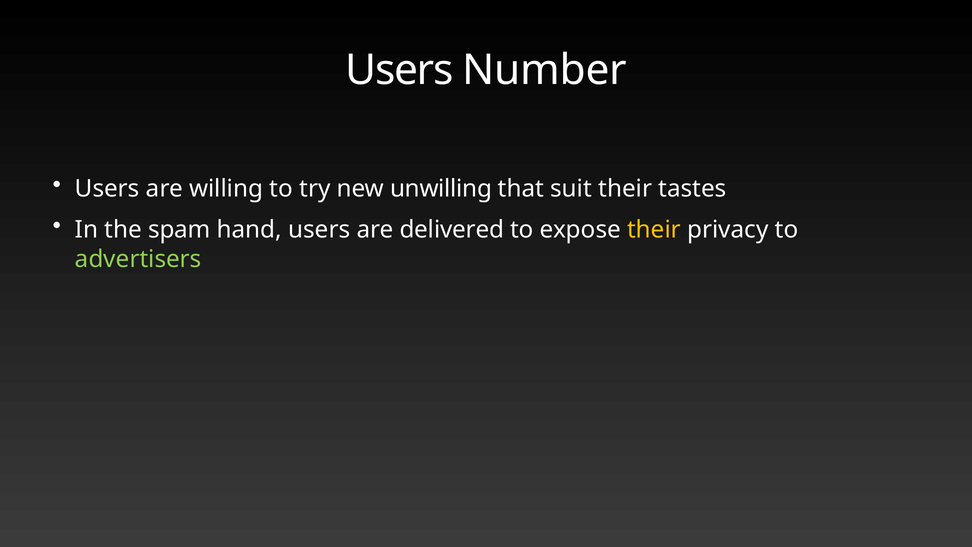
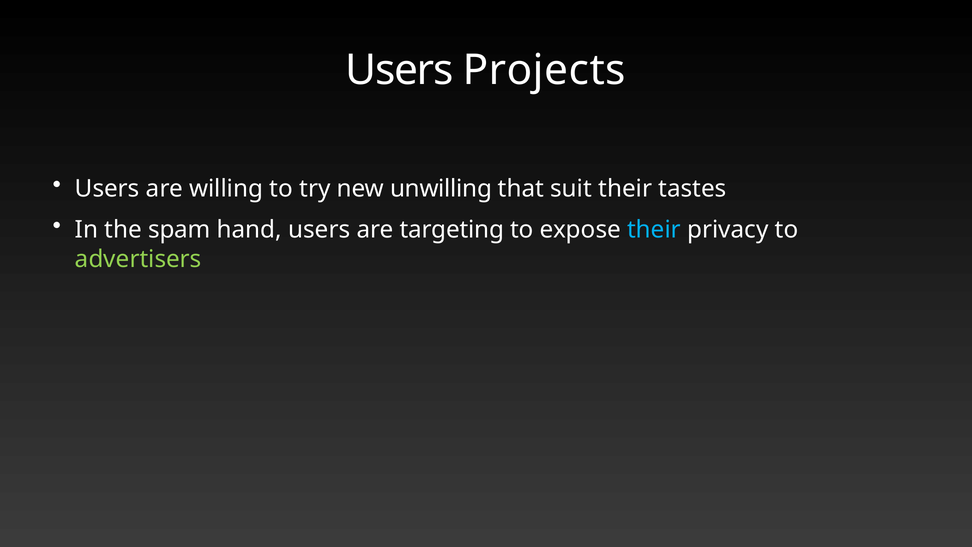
Number: Number -> Projects
delivered: delivered -> targeting
their at (654, 230) colour: yellow -> light blue
